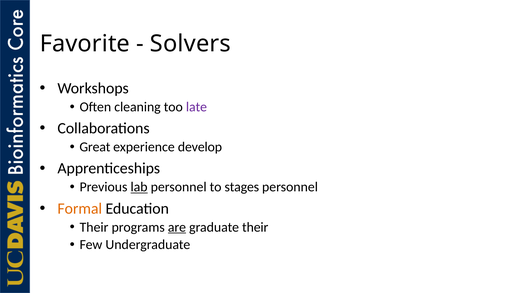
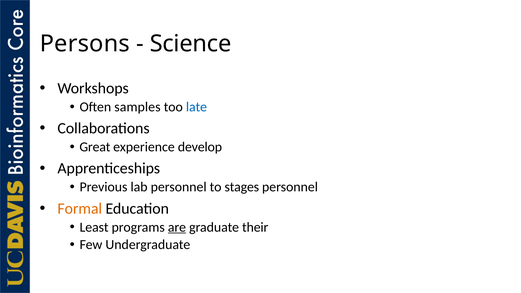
Favorite: Favorite -> Persons
Solvers: Solvers -> Science
cleaning: cleaning -> samples
late colour: purple -> blue
lab underline: present -> none
Their at (94, 227): Their -> Least
